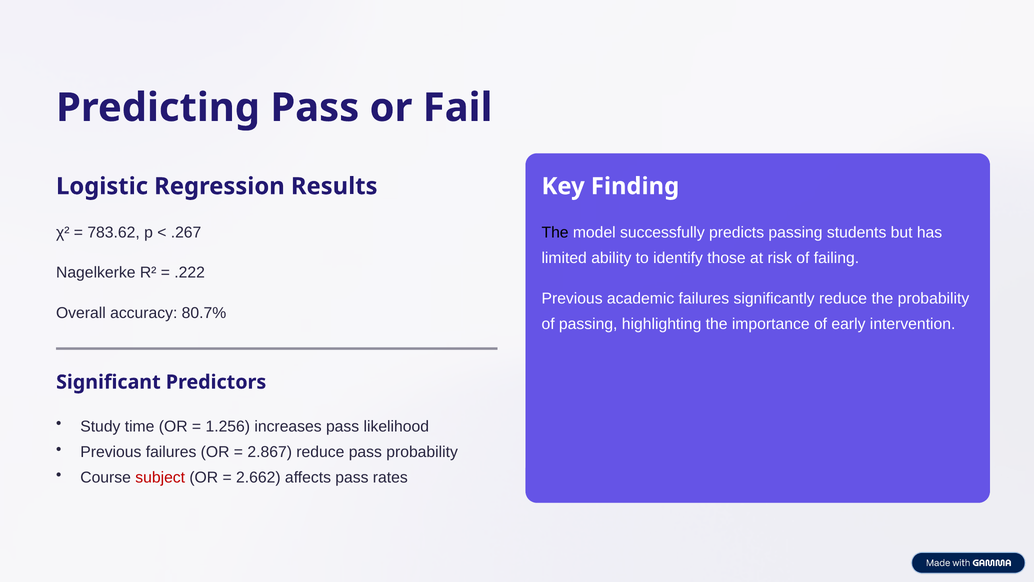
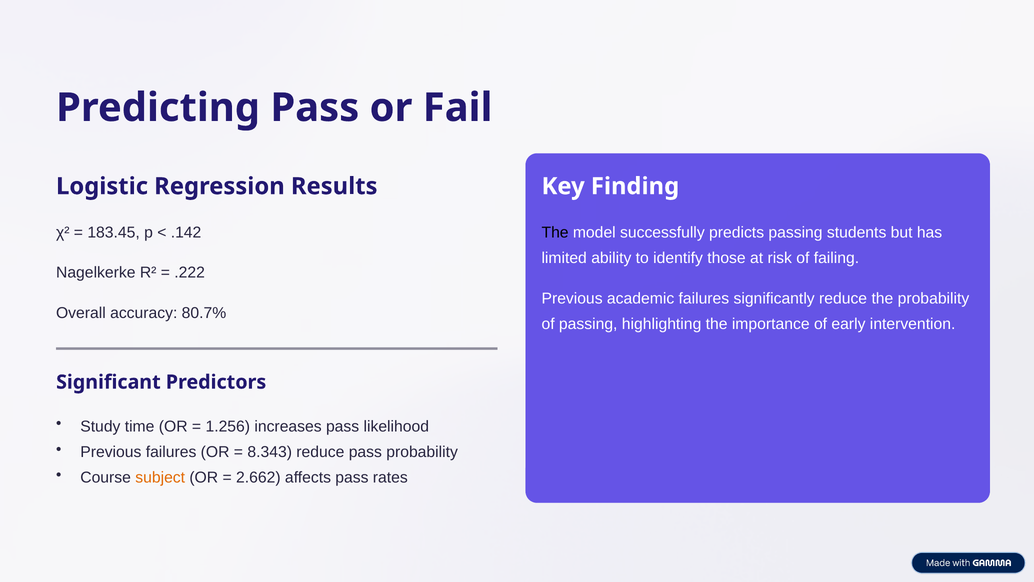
783.62: 783.62 -> 183.45
.267: .267 -> .142
2.867: 2.867 -> 8.343
subject colour: red -> orange
